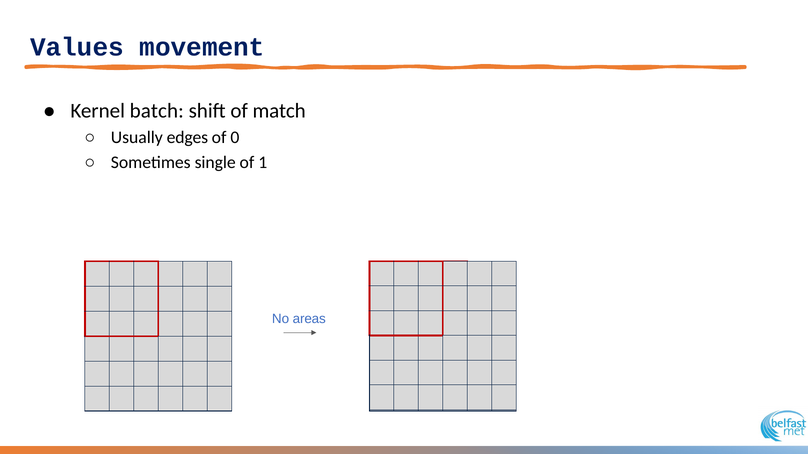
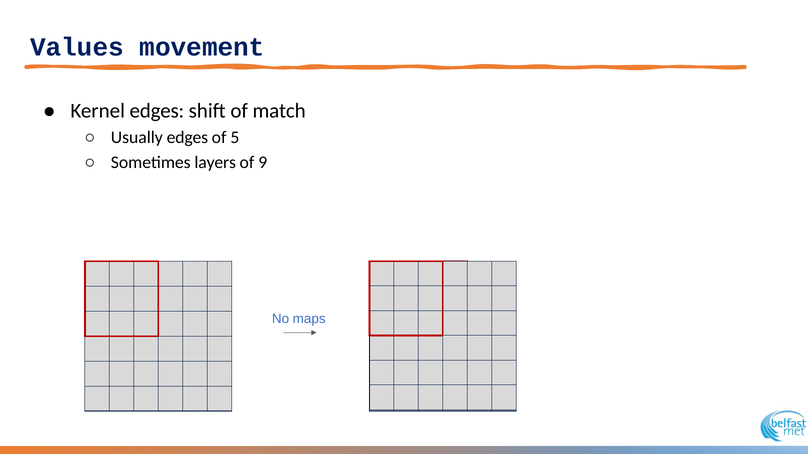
Kernel batch: batch -> edges
0: 0 -> 5
single: single -> layers
1: 1 -> 9
areas: areas -> maps
